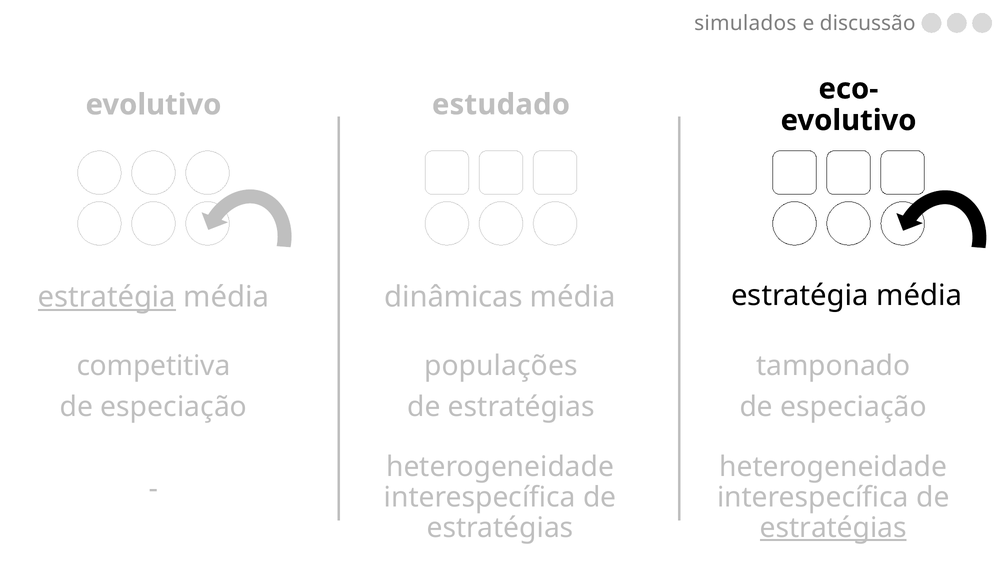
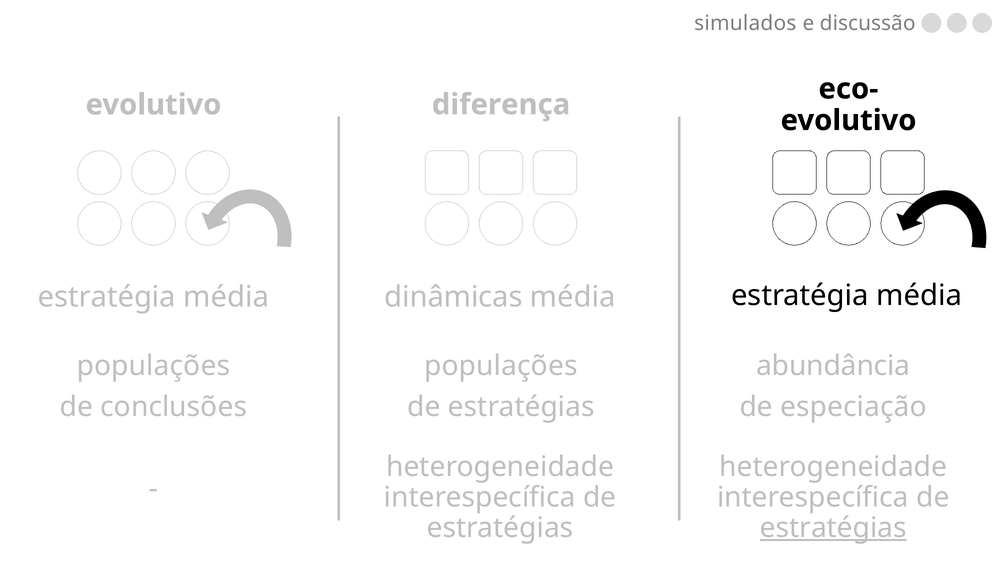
estudado: estudado -> diferença
estratégia at (107, 297) underline: present -> none
competitiva at (153, 366): competitiva -> populações
tamponado: tamponado -> abundância
especiação at (174, 407): especiação -> conclusões
